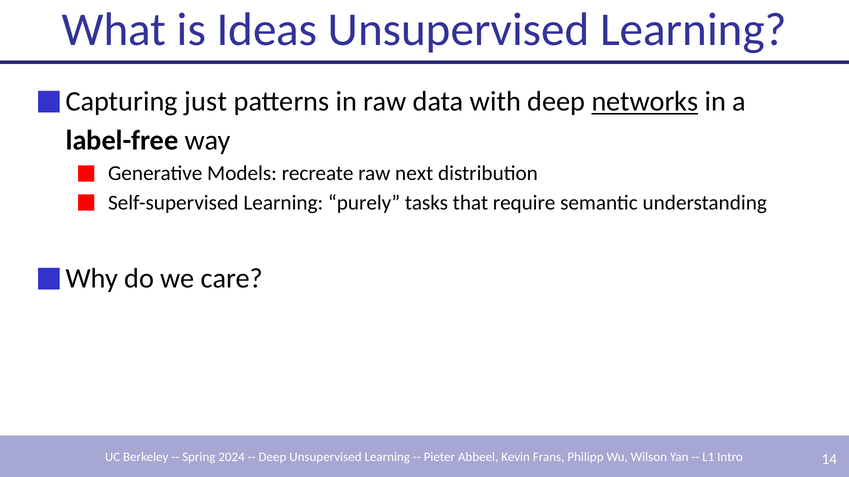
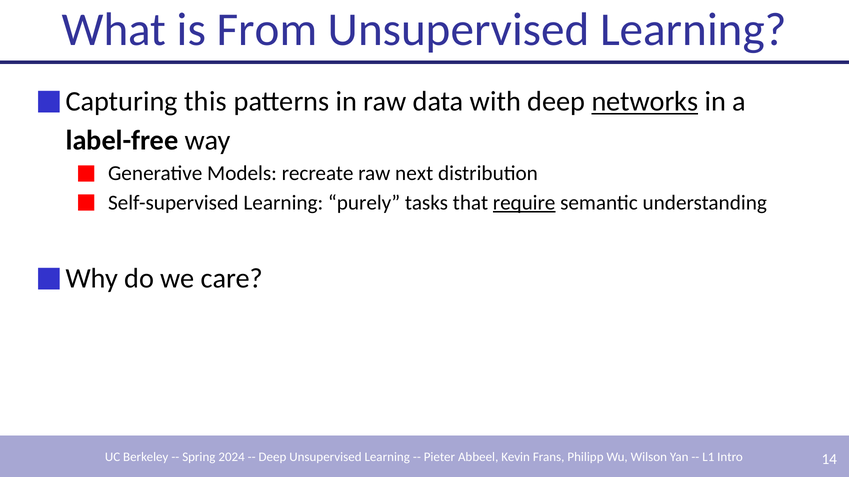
Ideas: Ideas -> From
just: just -> this
require underline: none -> present
